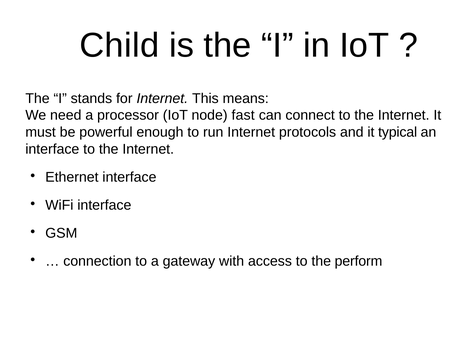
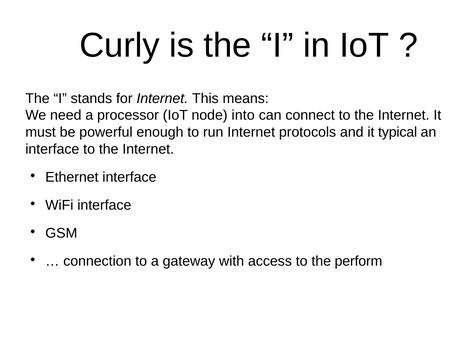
Child: Child -> Curly
fast: fast -> into
